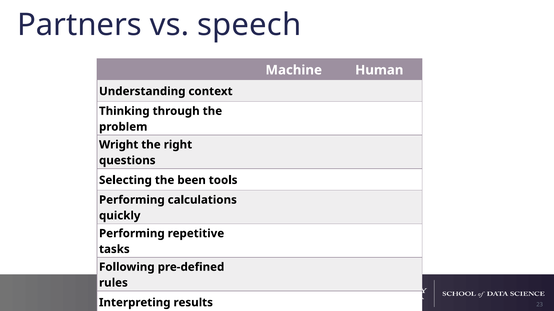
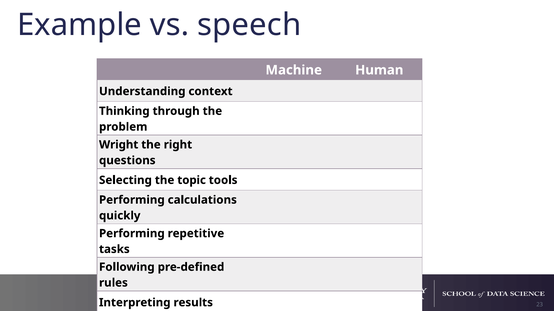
Partners: Partners -> Example
been: been -> topic
